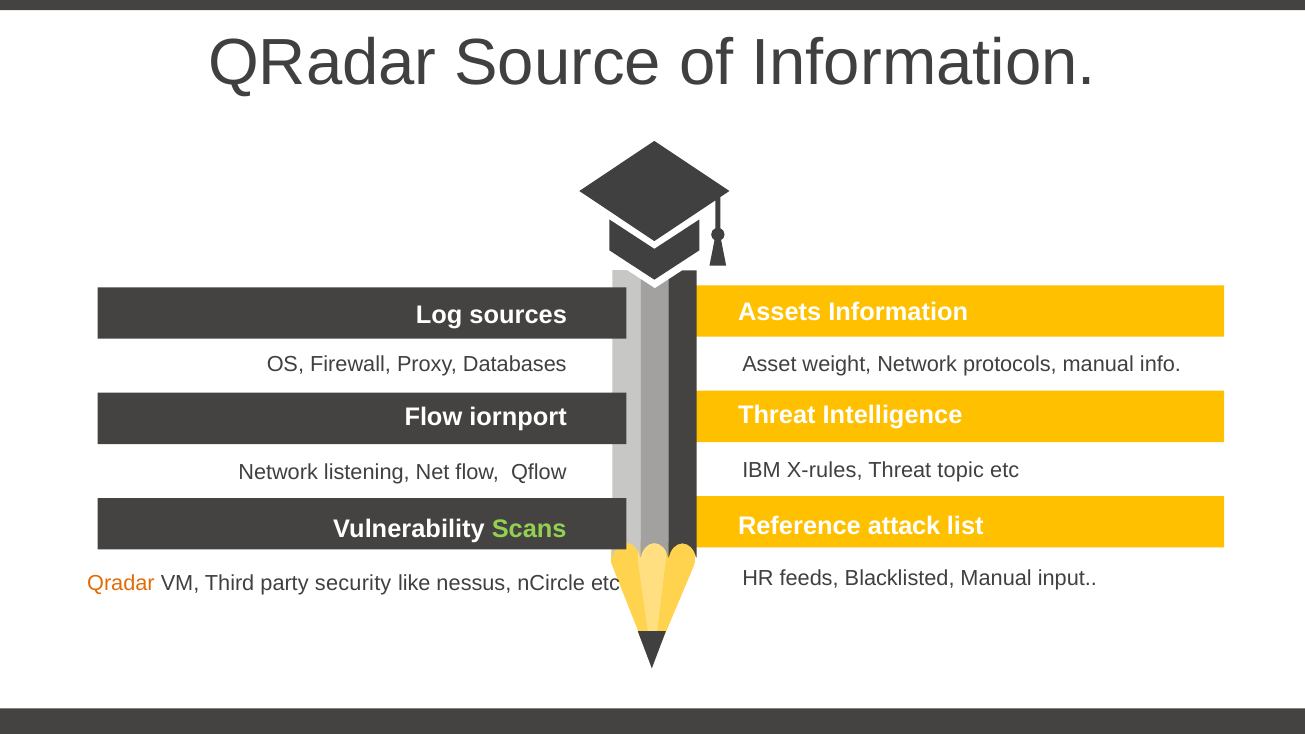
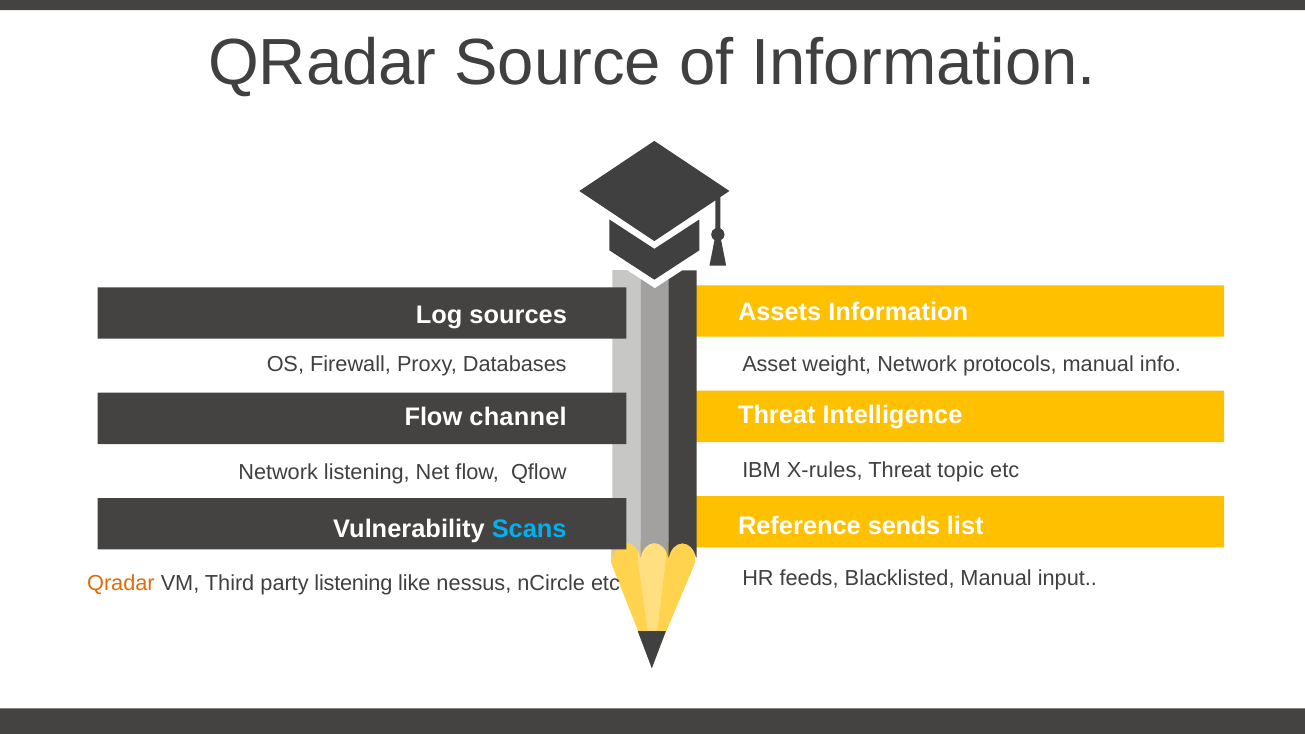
iornport: iornport -> channel
attack: attack -> sends
Scans colour: light green -> light blue
party security: security -> listening
